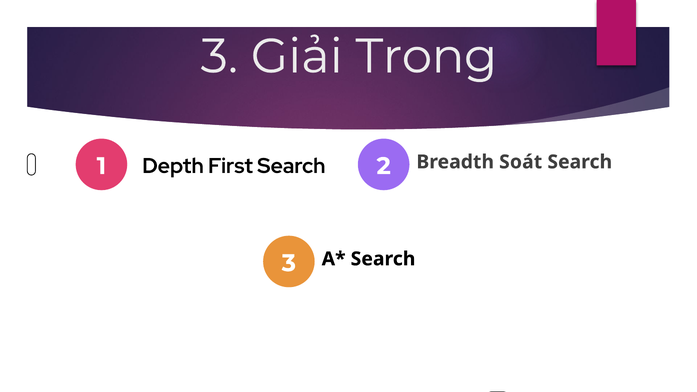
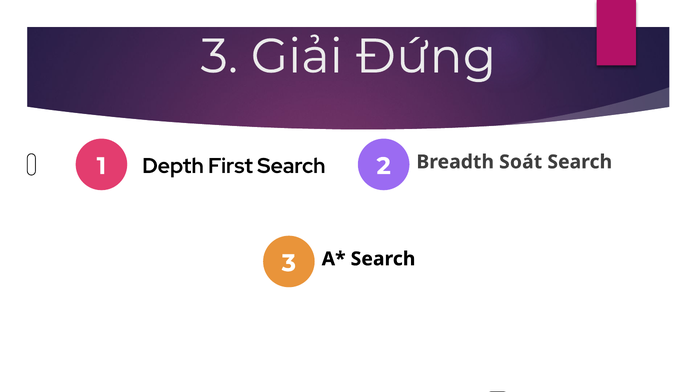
Trong: Trong -> Đứng
